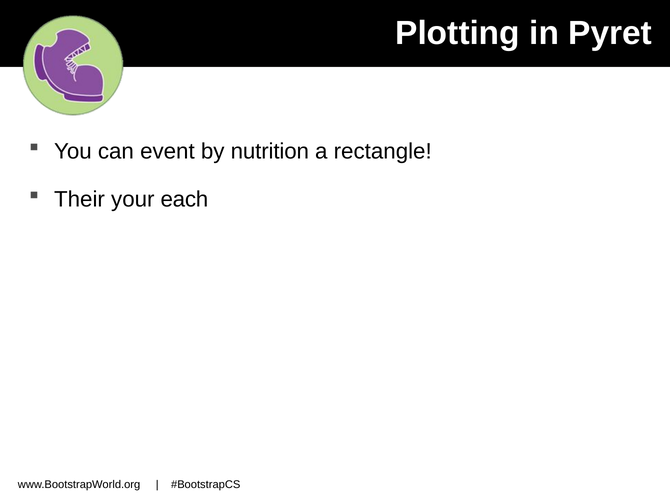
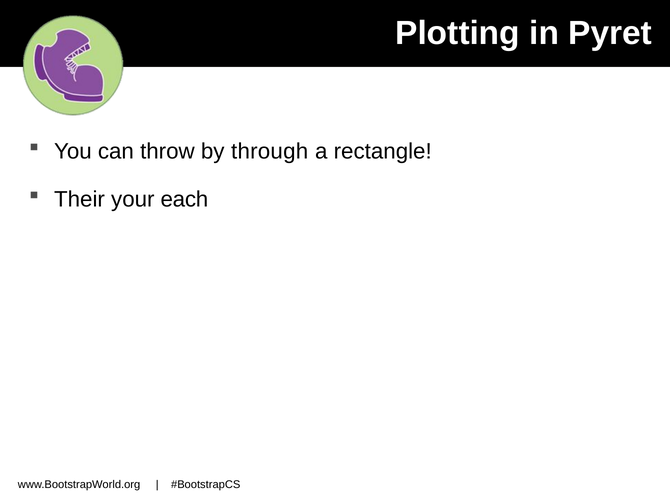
event: event -> throw
nutrition: nutrition -> through
